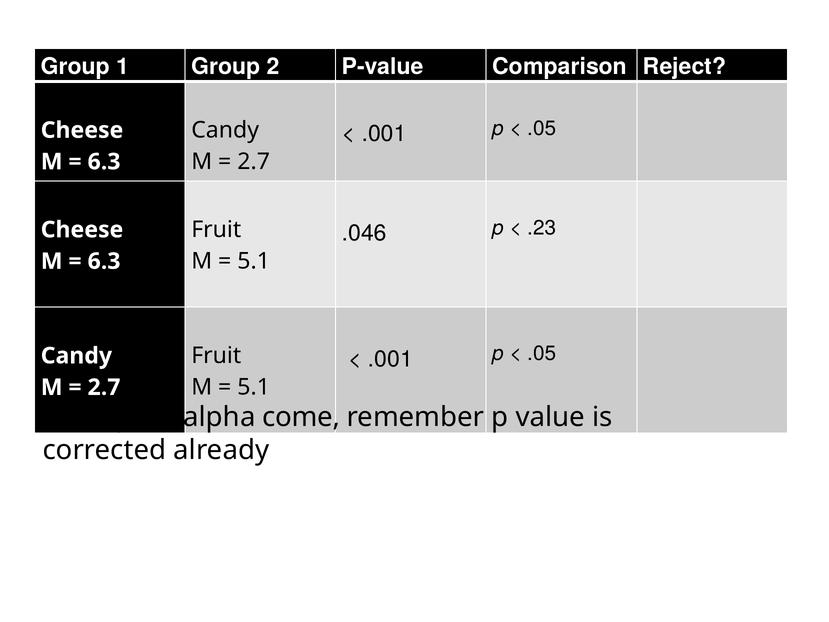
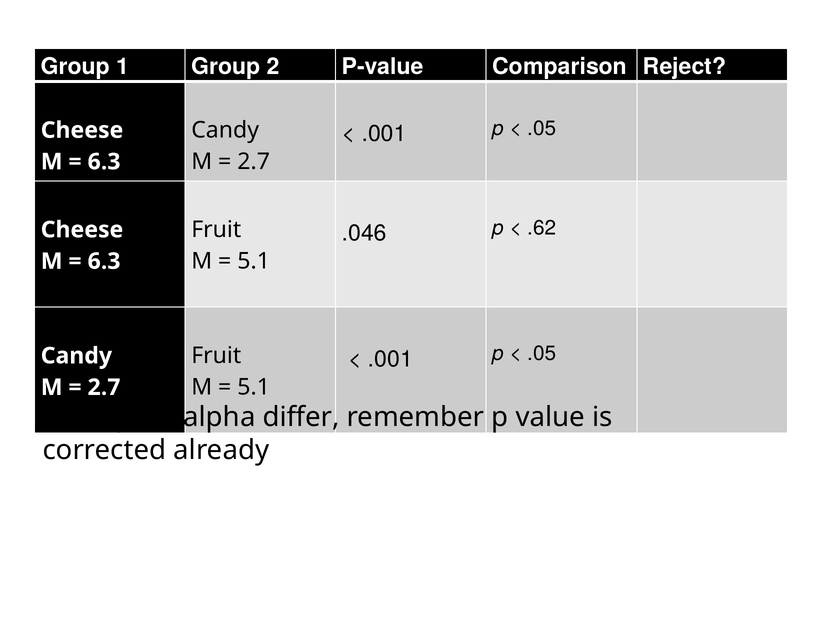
.23: .23 -> .62
come: come -> differ
